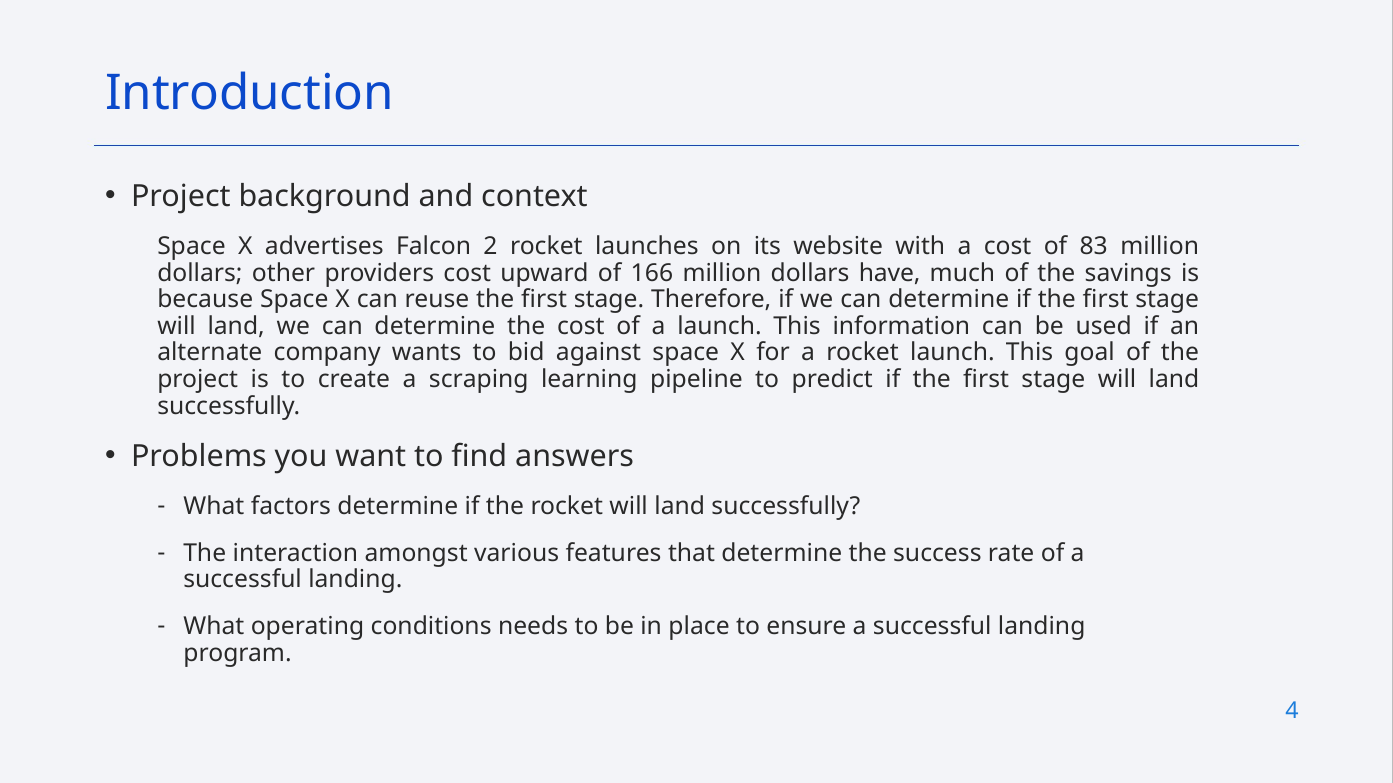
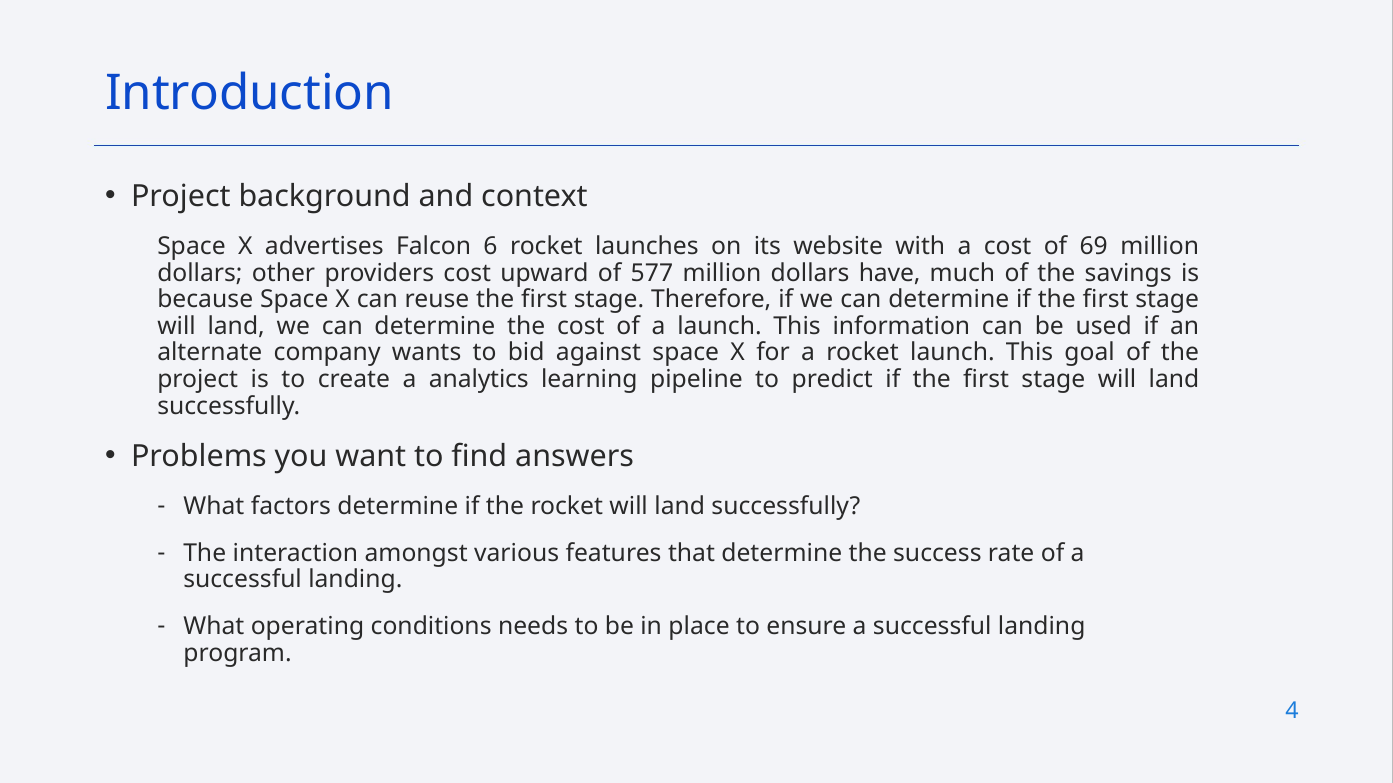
2: 2 -> 6
83: 83 -> 69
166: 166 -> 577
scraping: scraping -> analytics
